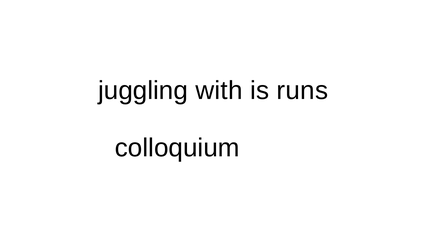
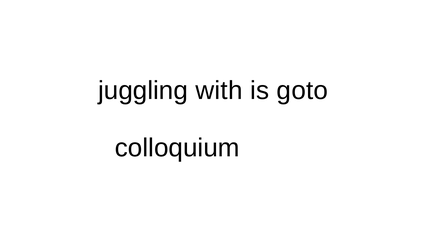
runs: runs -> goto
